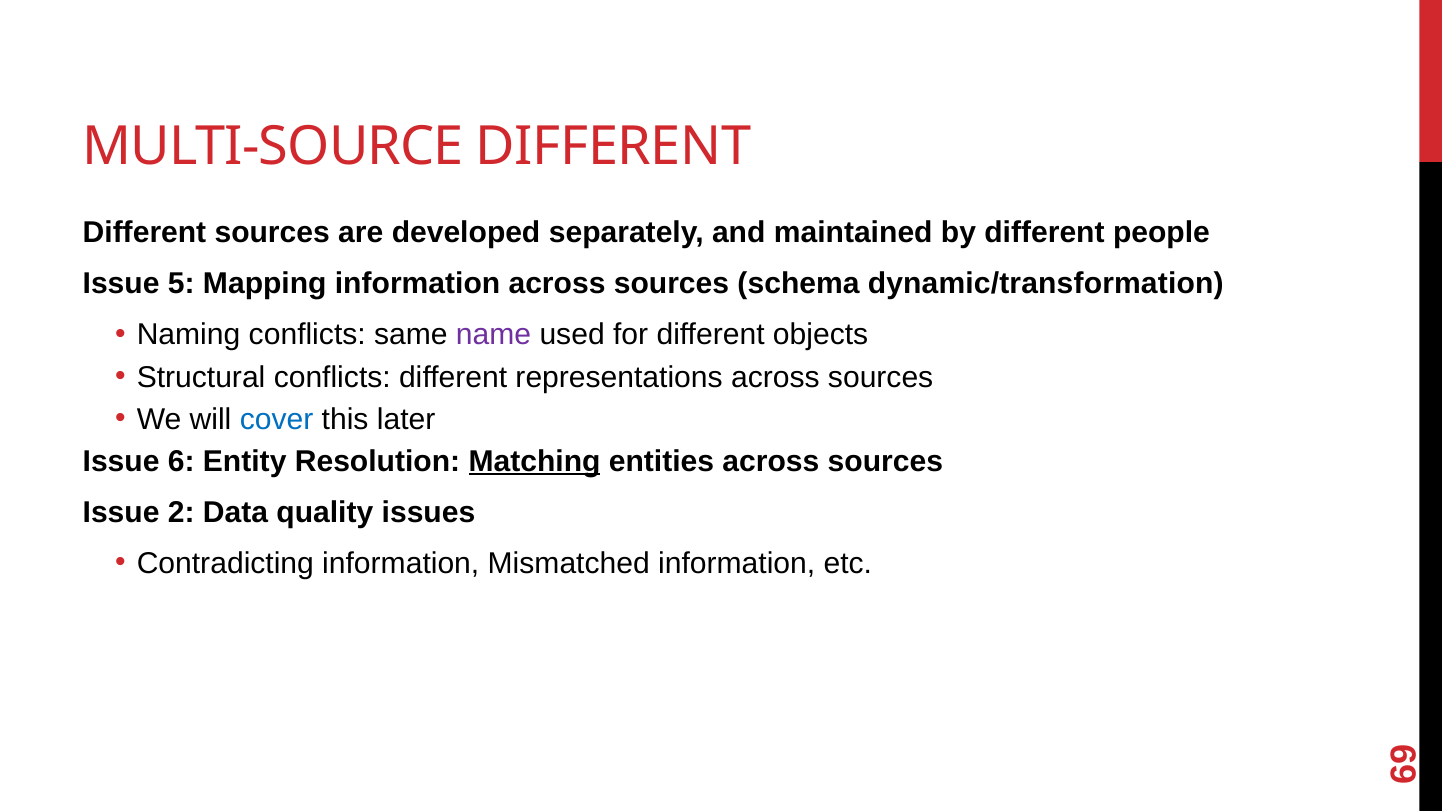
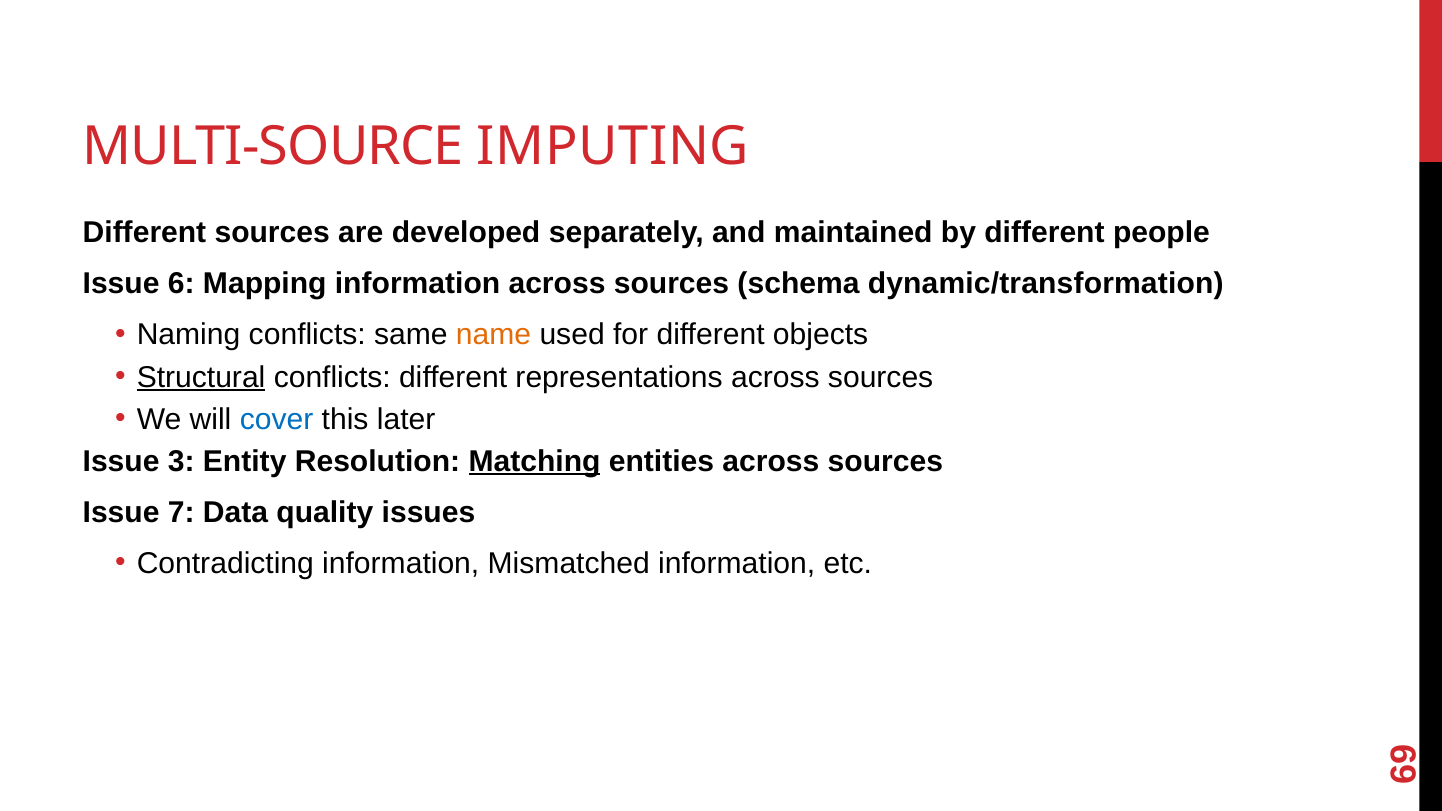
MULTI-SOURCE DIFFERENT: DIFFERENT -> IMPUTING
Issue 5: 5 -> 6
name colour: purple -> orange
Structural underline: none -> present
Issue 6: 6 -> 3
2: 2 -> 7
